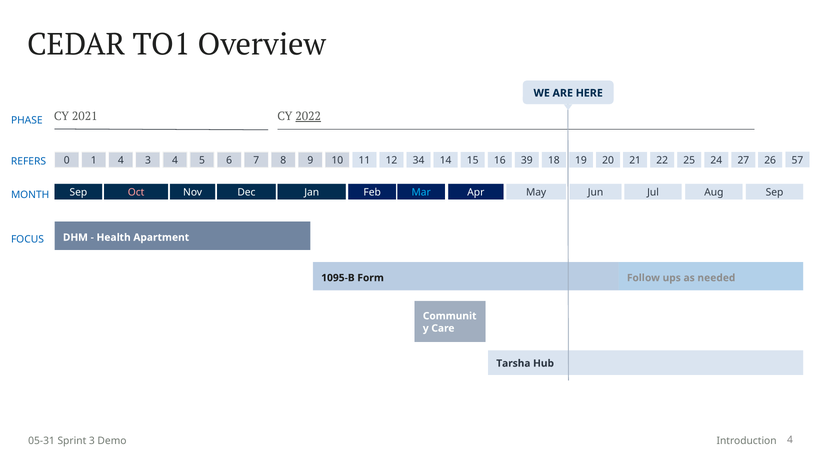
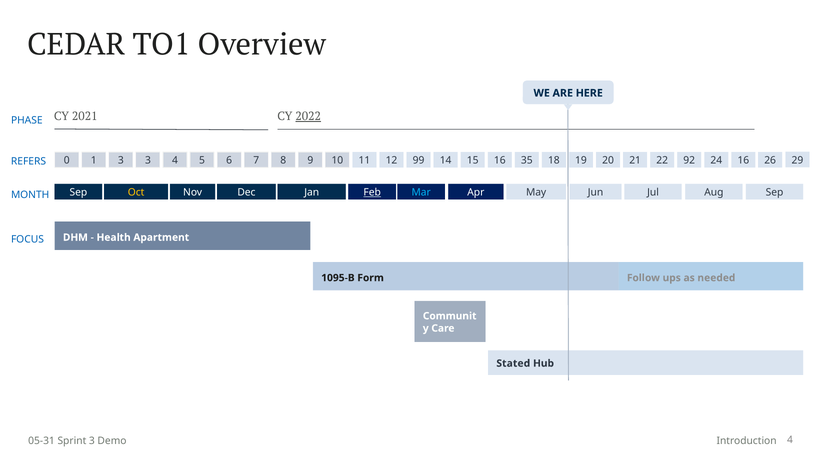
1 4: 4 -> 3
34: 34 -> 99
39: 39 -> 35
25: 25 -> 92
24 27: 27 -> 16
57: 57 -> 29
Oct colour: pink -> yellow
Feb underline: none -> present
Tarsha: Tarsha -> Stated
